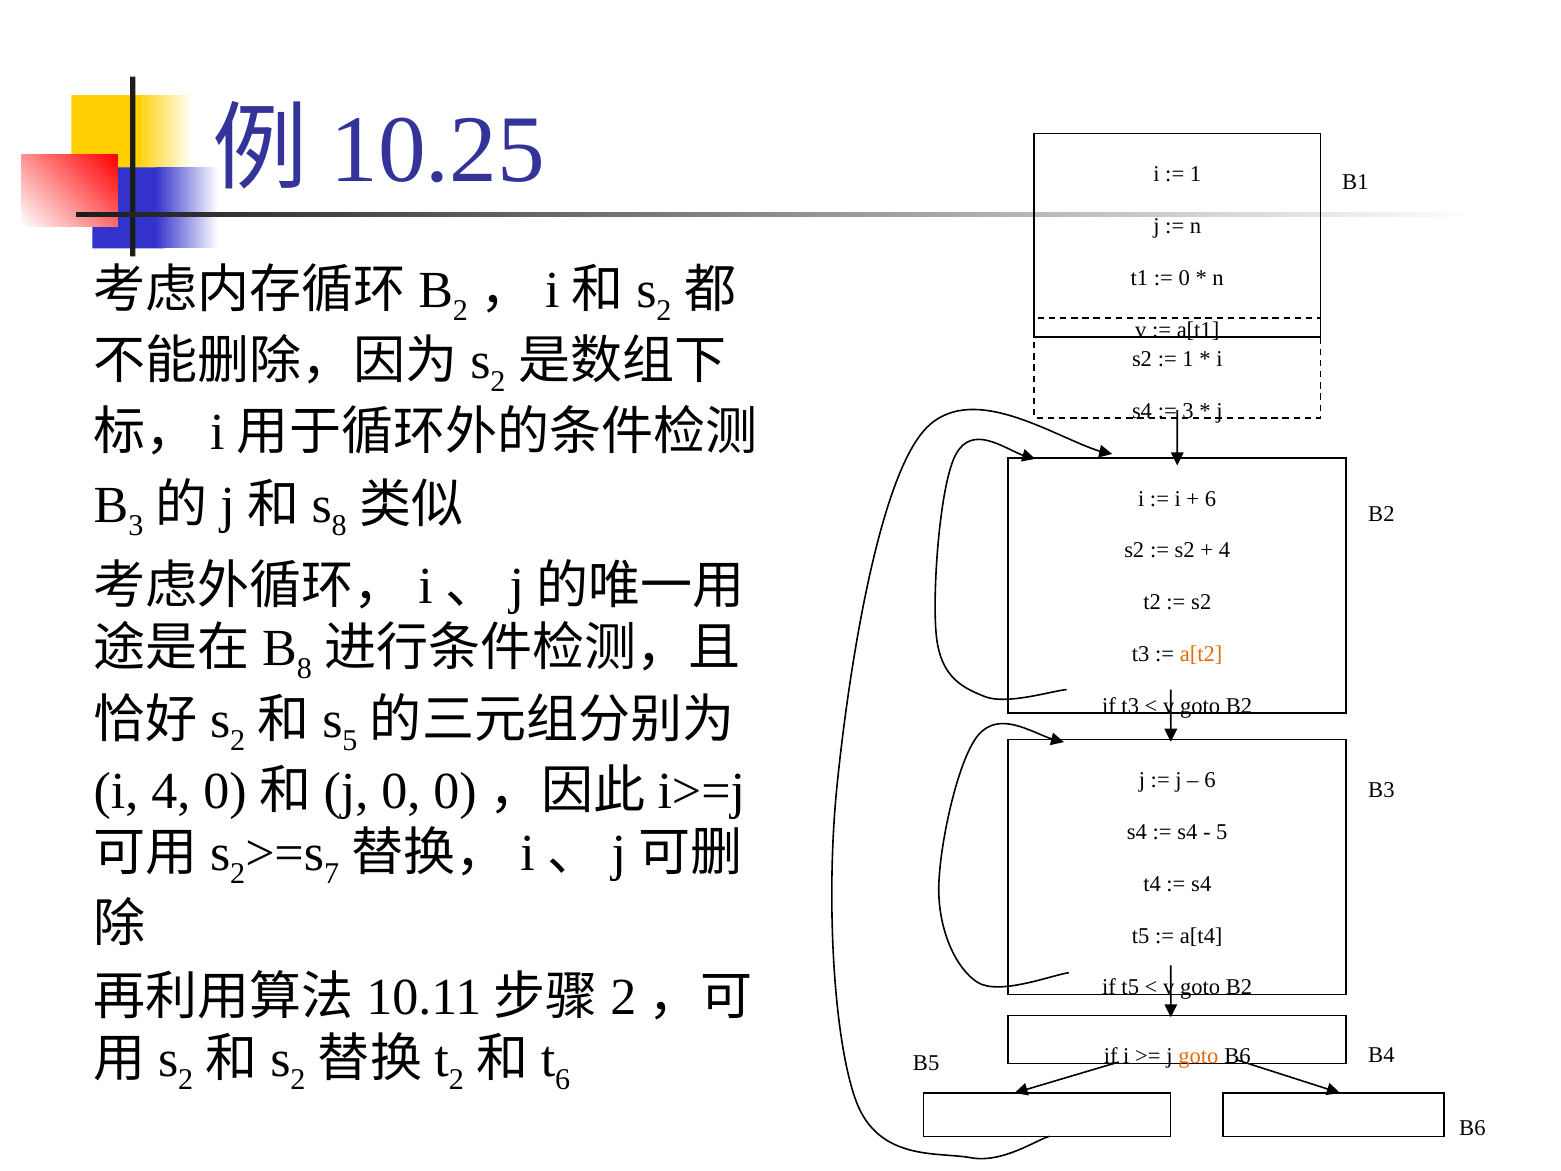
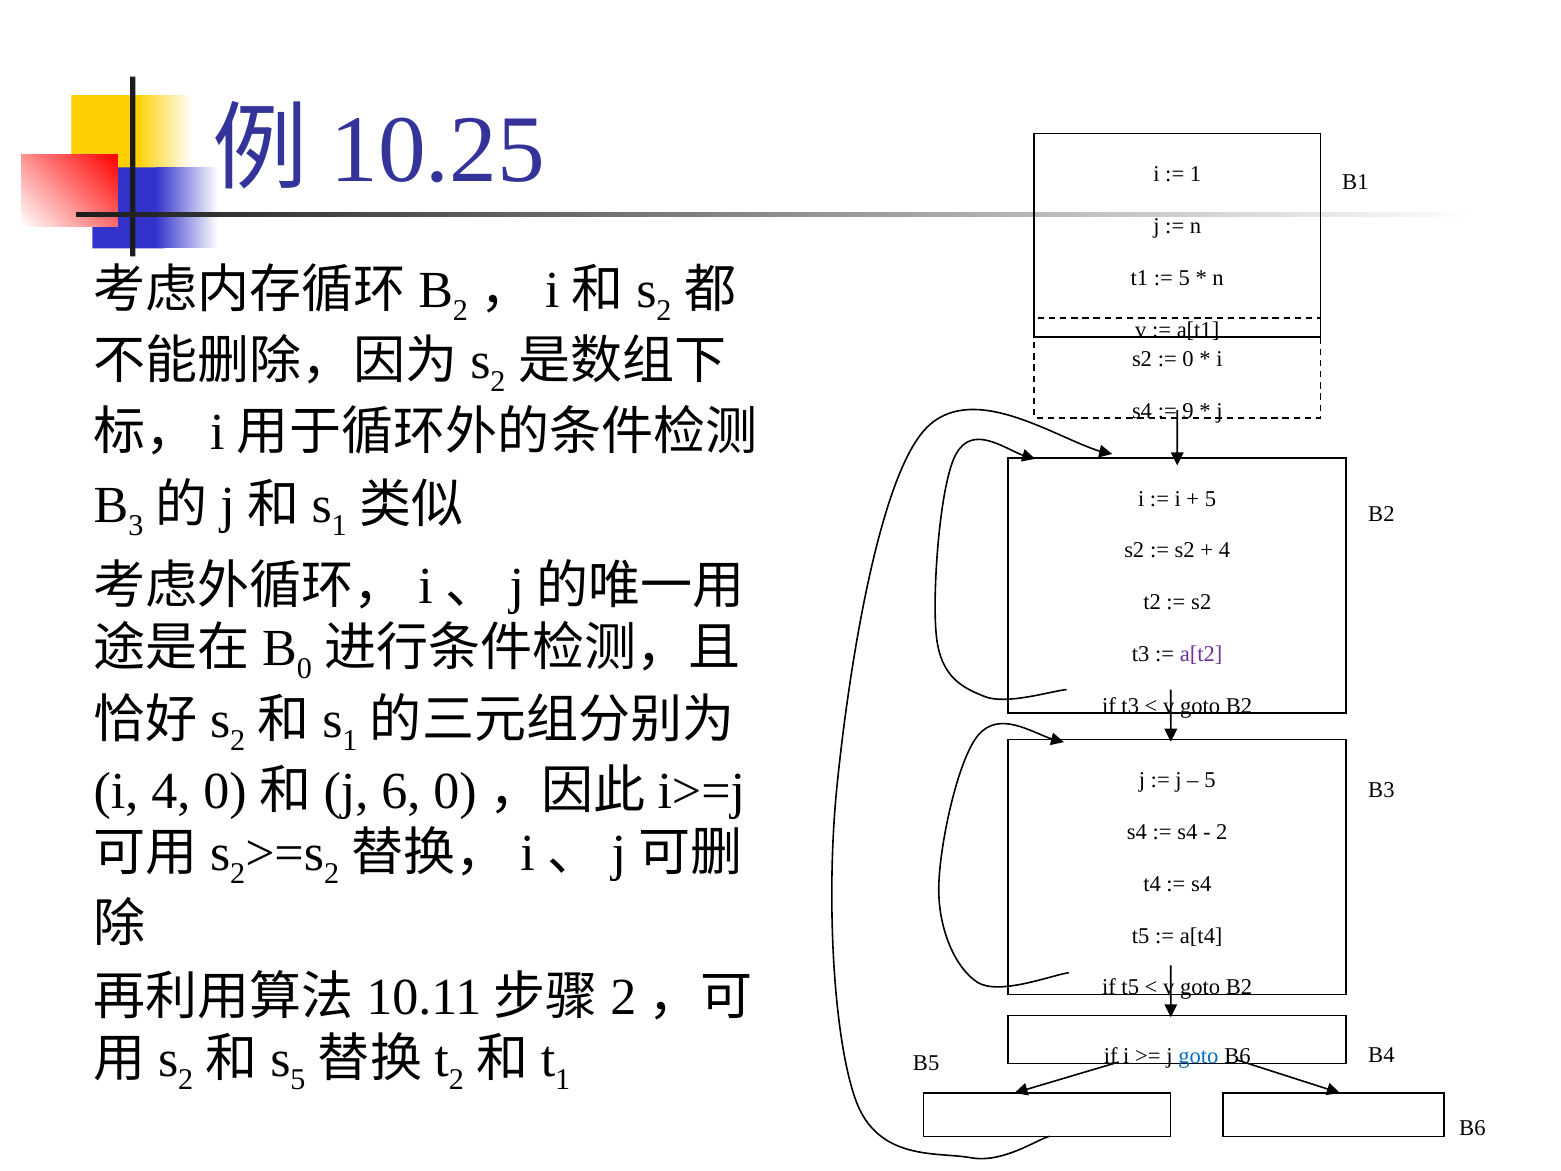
0 at (1184, 278): 0 -> 5
1 at (1188, 359): 1 -> 0
3 at (1188, 411): 3 -> 9
8 at (339, 525): 8 -> 1
6 at (1211, 499): 6 -> 5
8 at (304, 669): 8 -> 0
a[t2 colour: orange -> purple
5 at (350, 740): 5 -> 1
0 at (401, 791): 0 -> 6
6 at (1210, 780): 6 -> 5
5 at (1222, 832): 5 -> 2
7 at (332, 873): 7 -> 2
2 at (298, 1080): 2 -> 5
6 at (563, 1080): 6 -> 1
goto at (1198, 1056) colour: orange -> blue
